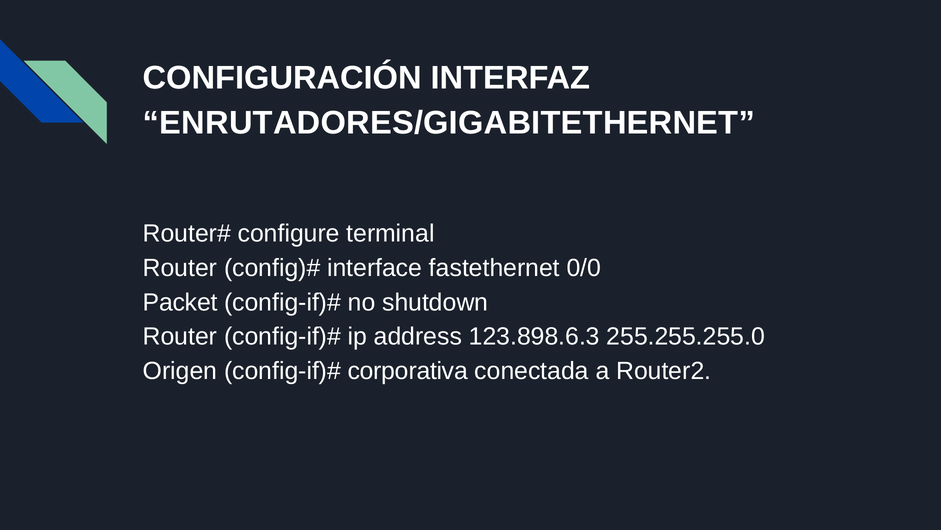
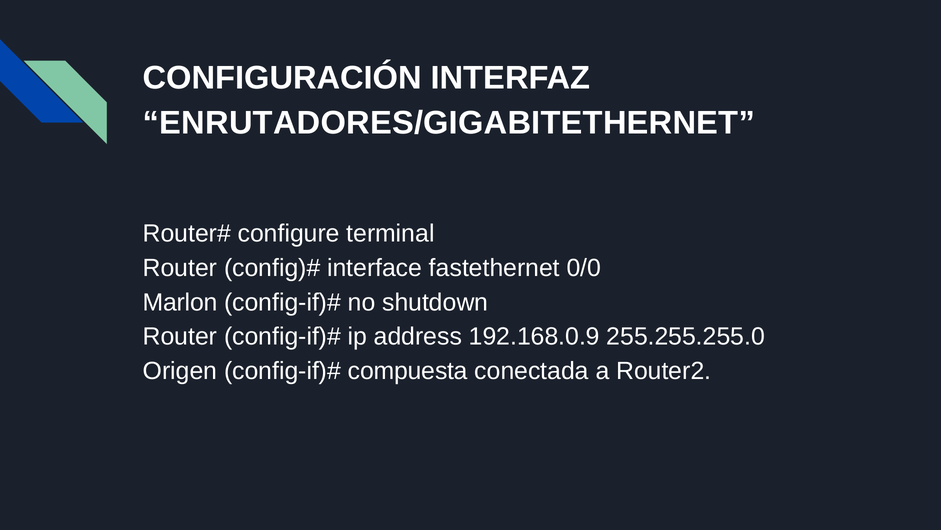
Packet: Packet -> Marlon
123.898.6.3: 123.898.6.3 -> 192.168.0.9
corporativa: corporativa -> compuesta
